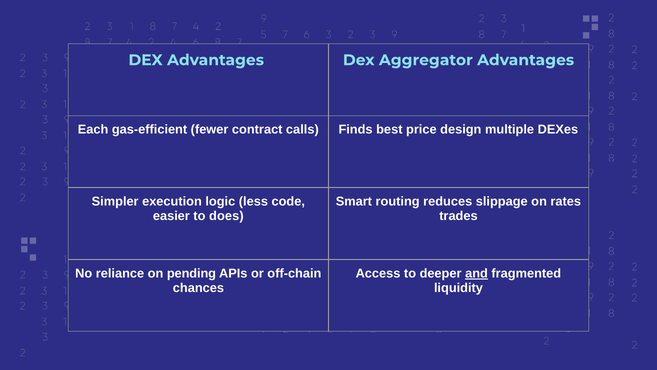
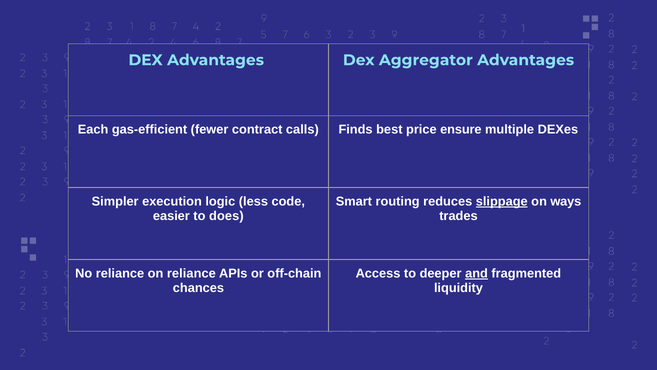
design: design -> ensure
slippage underline: none -> present
rates: rates -> ways
on pending: pending -> reliance
